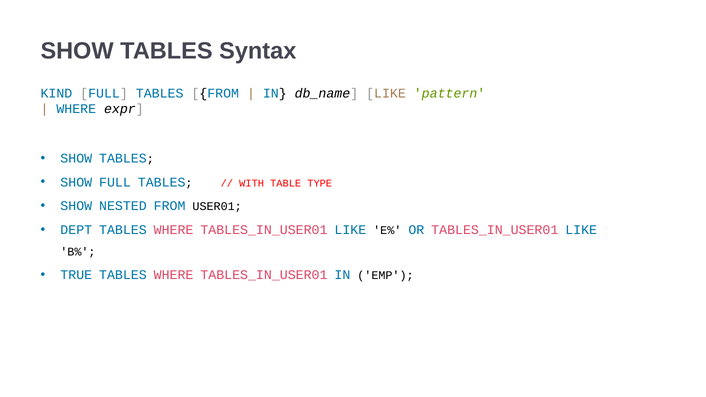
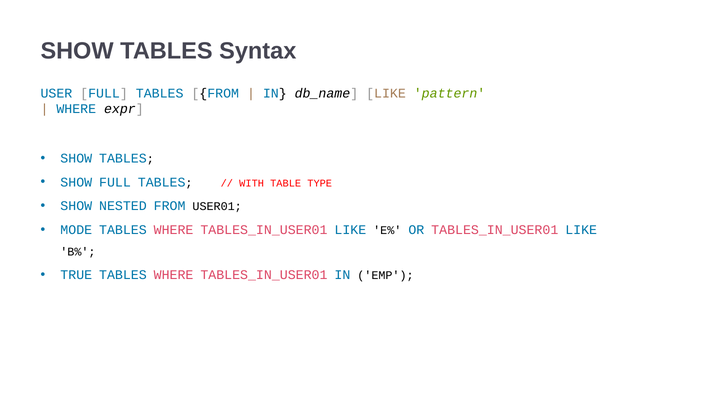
KIND: KIND -> USER
DEPT: DEPT -> MODE
